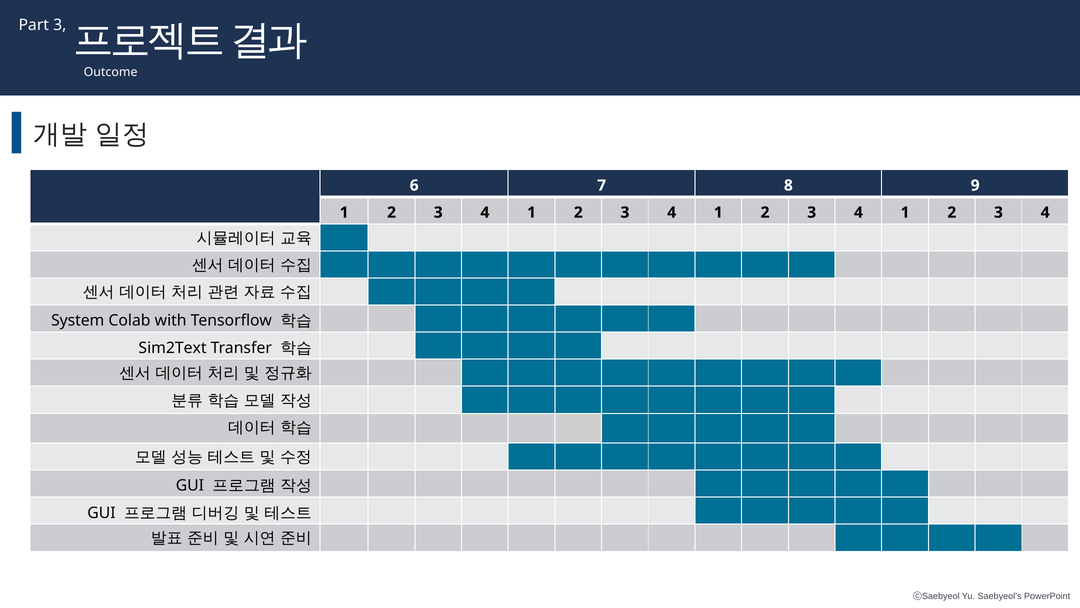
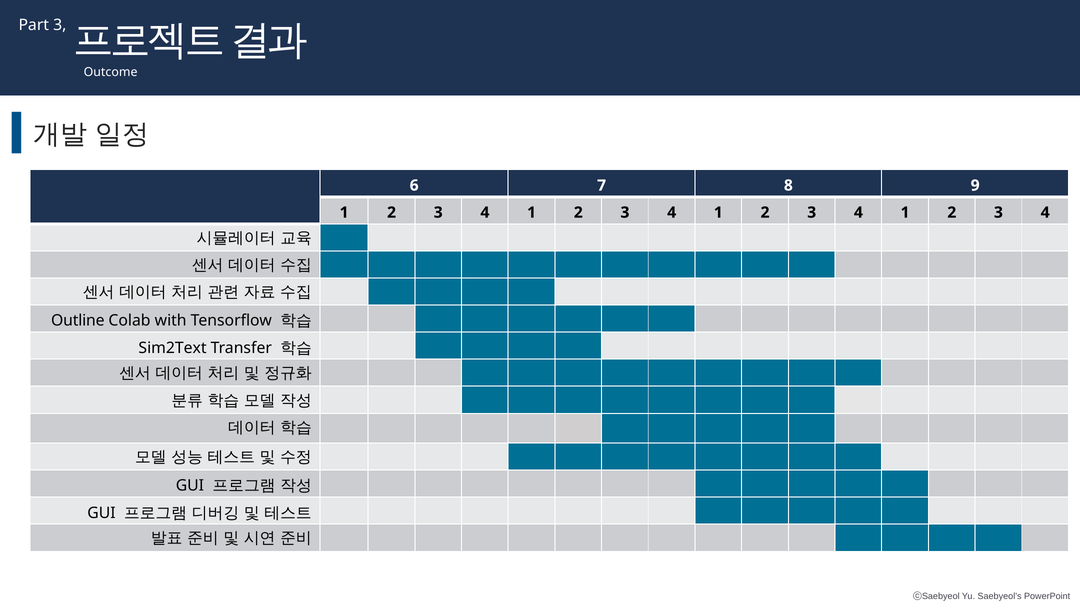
System: System -> Outline
